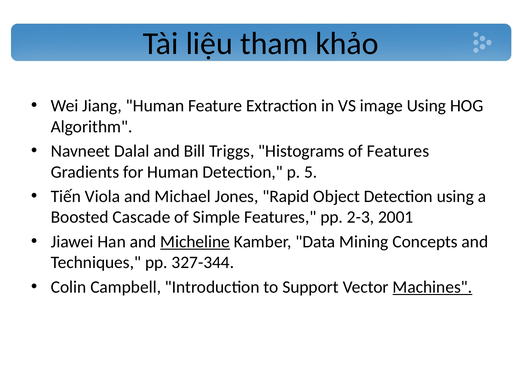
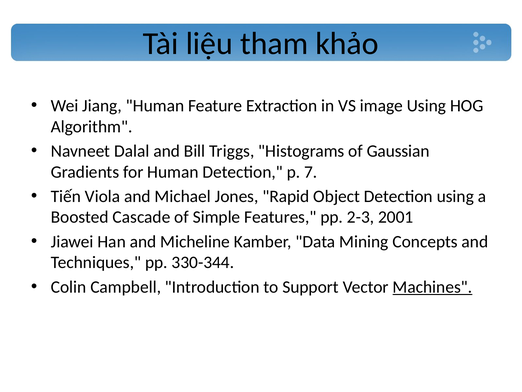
of Features: Features -> Gaussian
5: 5 -> 7
Micheline underline: present -> none
327-344: 327-344 -> 330-344
